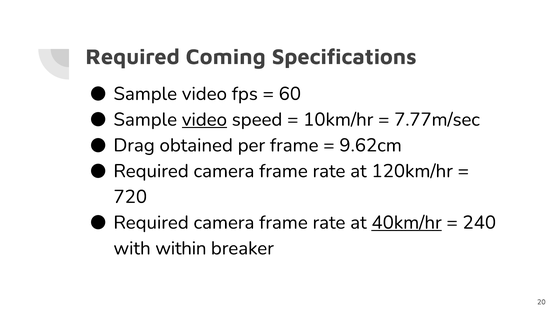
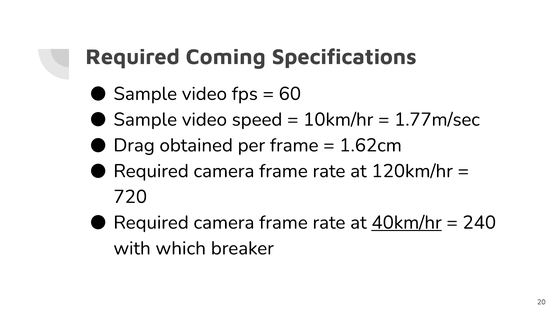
video at (204, 120) underline: present -> none
7.77m/sec: 7.77m/sec -> 1.77m/sec
9.62cm: 9.62cm -> 1.62cm
within: within -> which
